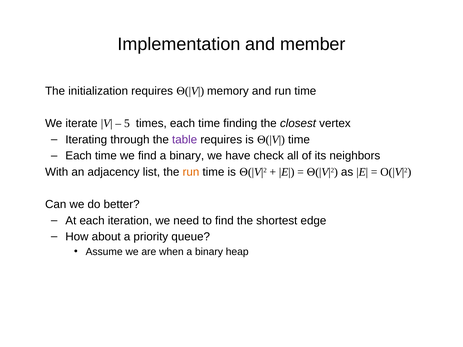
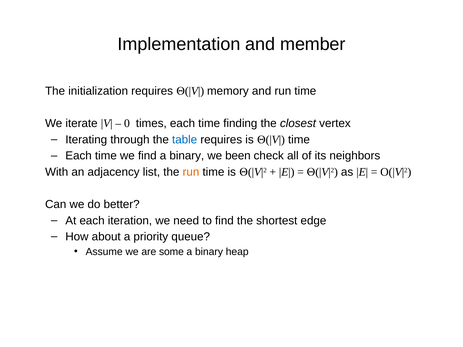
5: 5 -> 0
table colour: purple -> blue
have: have -> been
when: when -> some
